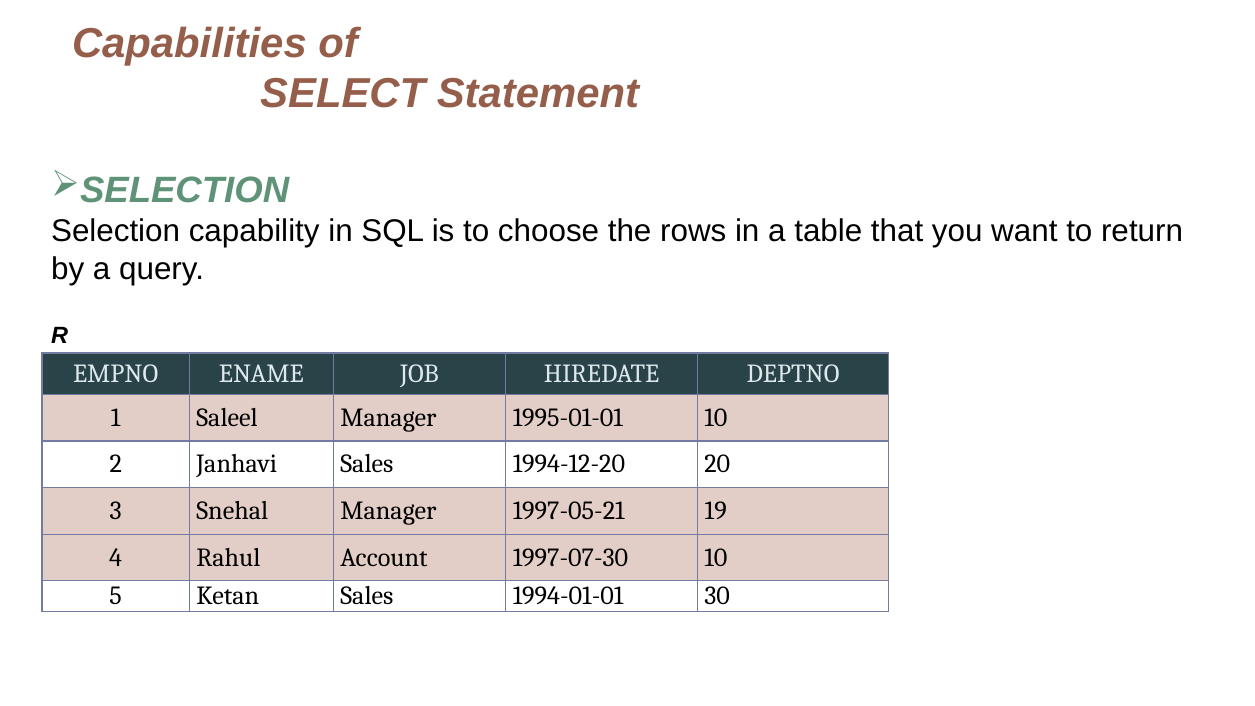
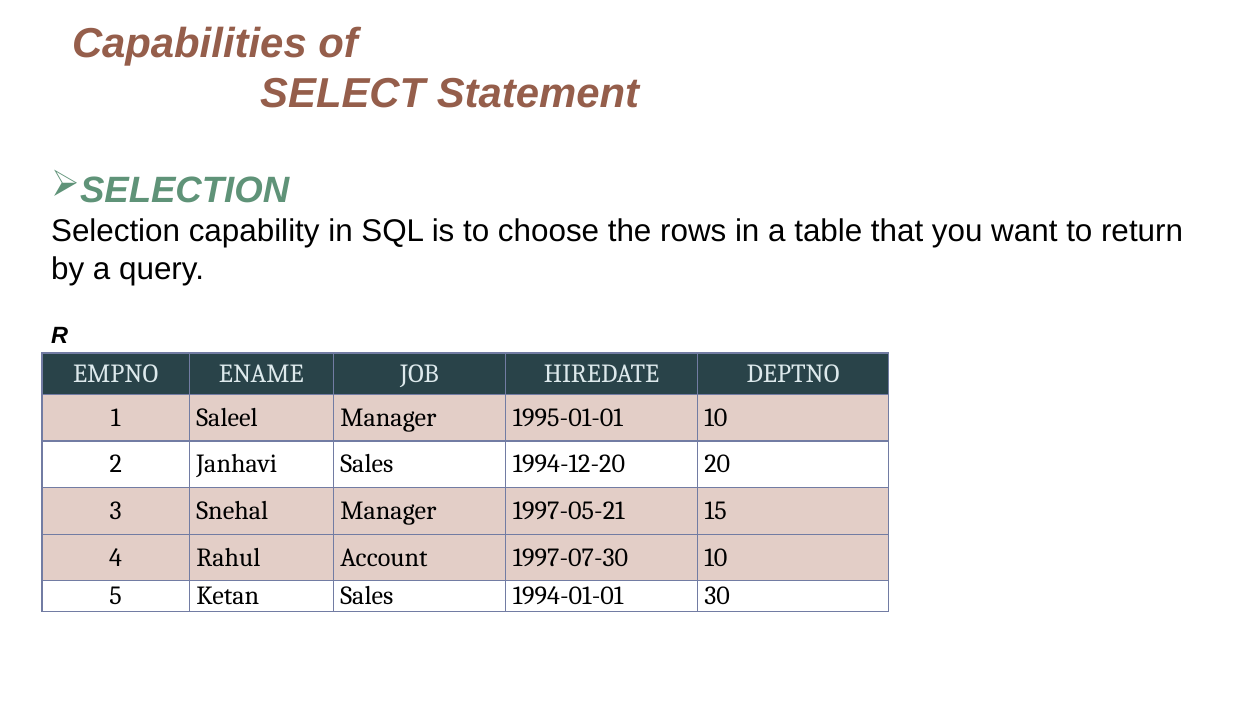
19: 19 -> 15
